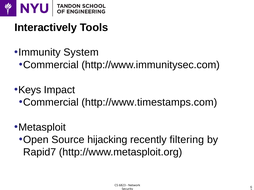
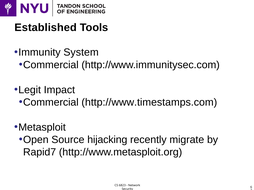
Interactively: Interactively -> Established
Keys: Keys -> Legit
filtering: filtering -> migrate
